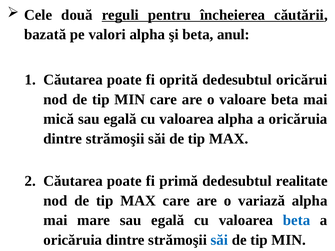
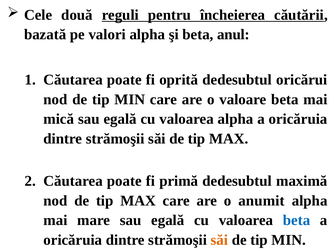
realitate: realitate -> maximă
variază: variază -> anumit
săi at (219, 240) colour: blue -> orange
